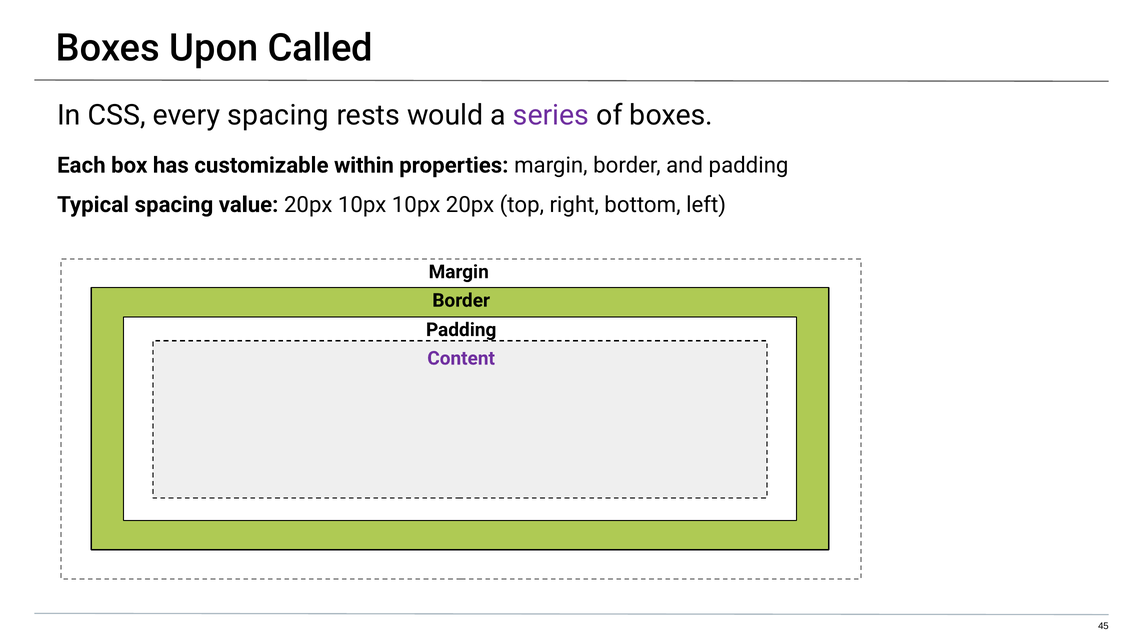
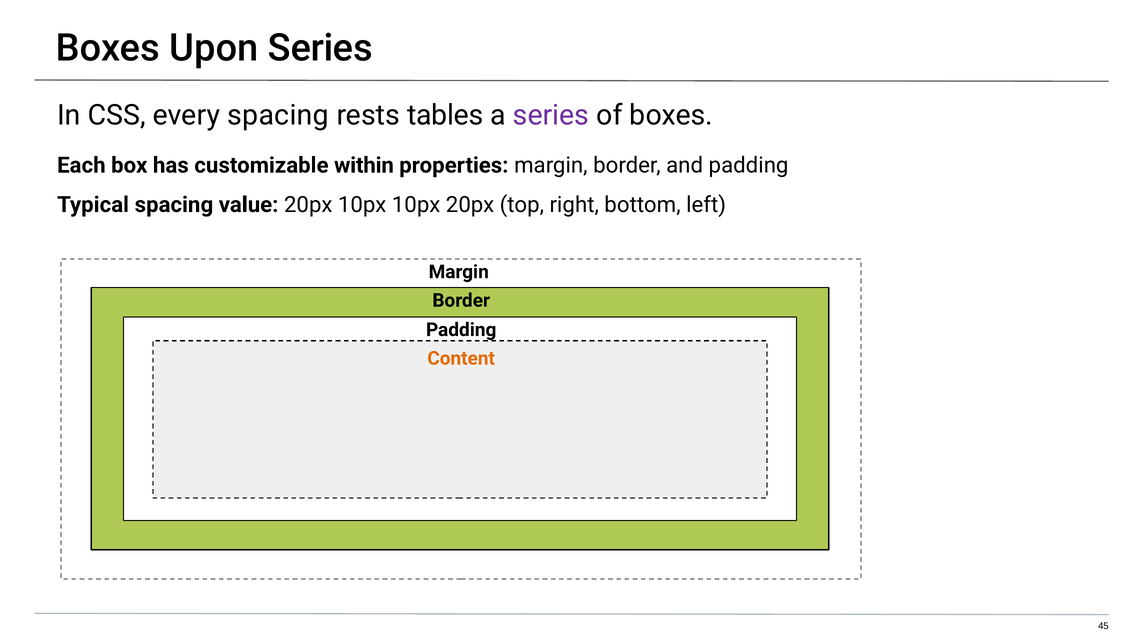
Upon Called: Called -> Series
would: would -> tables
Content colour: purple -> orange
